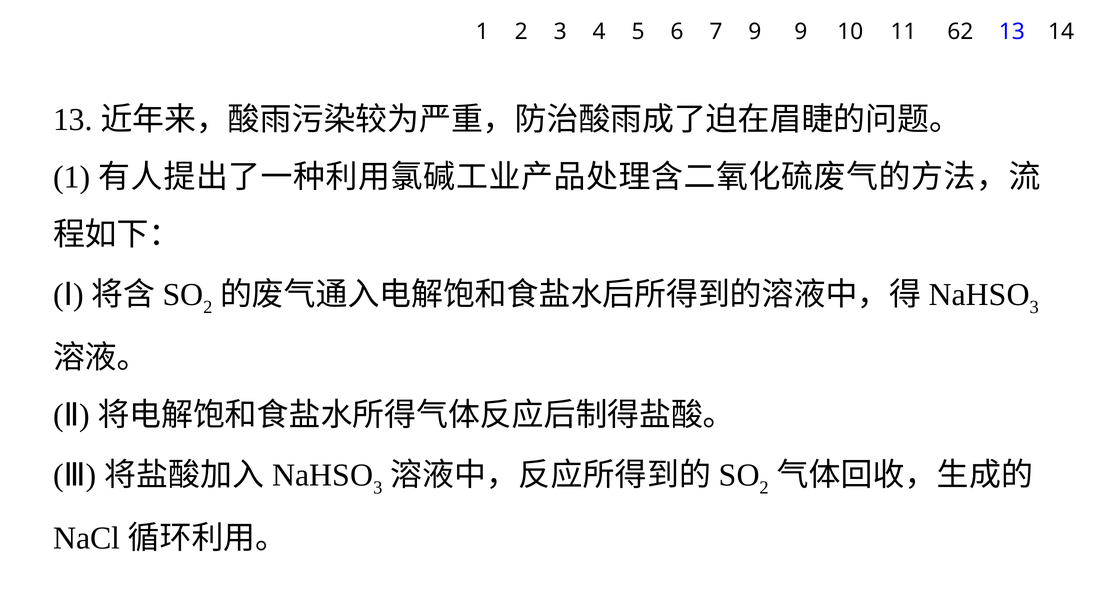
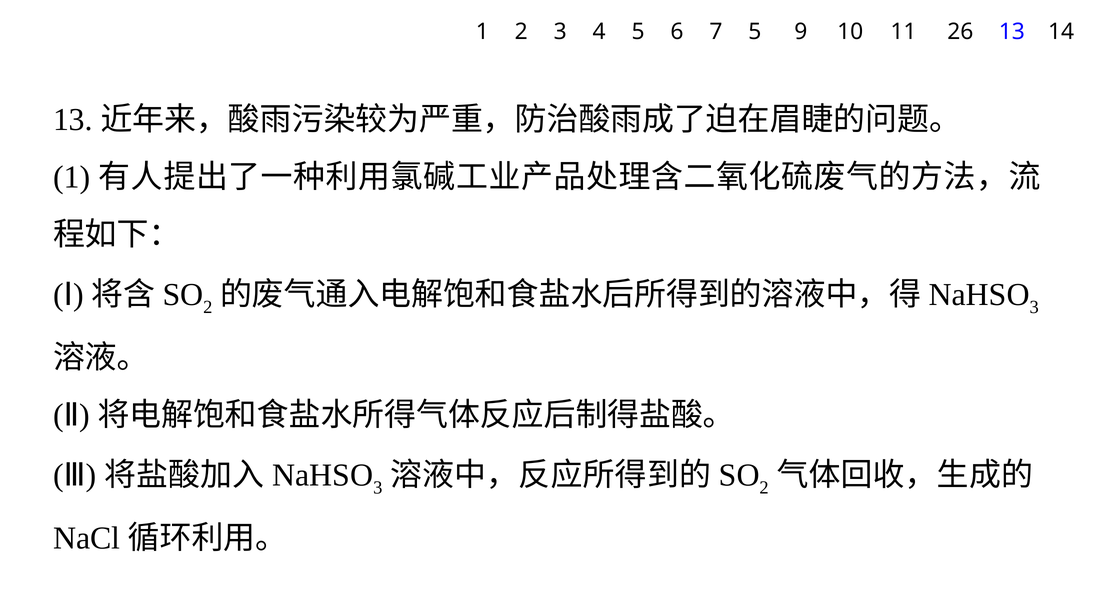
7 9: 9 -> 5
62: 62 -> 26
